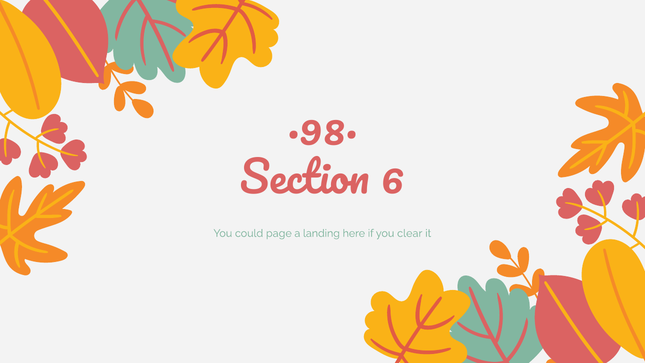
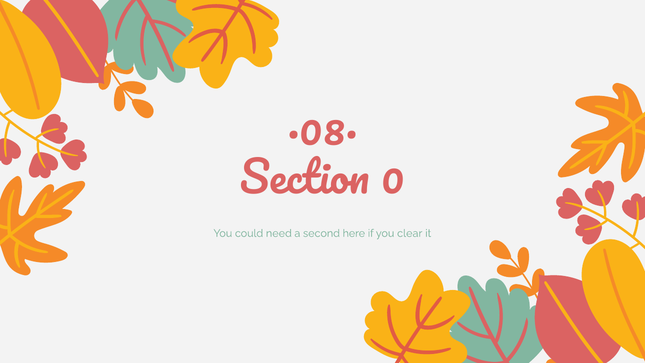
·98·: ·98· -> ·08·
6: 6 -> 0
page: page -> need
landing: landing -> second
